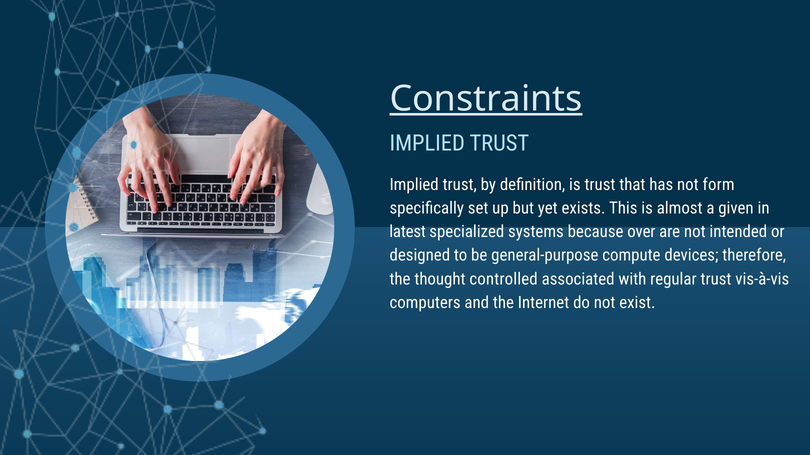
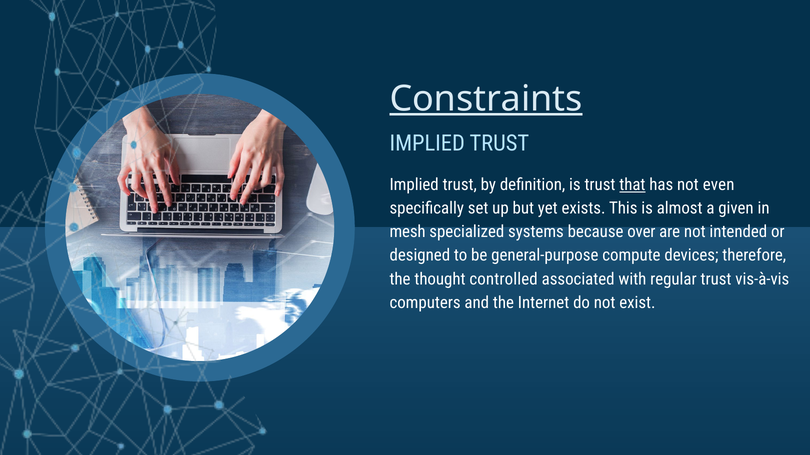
that underline: none -> present
form: form -> even
latest: latest -> mesh
